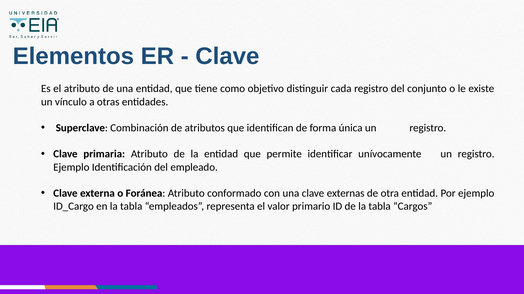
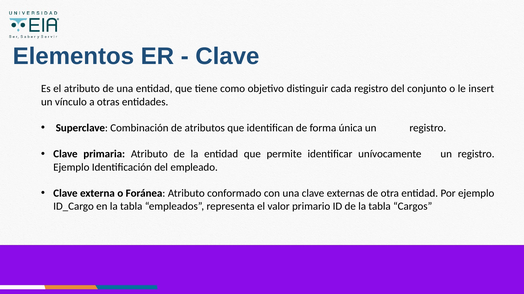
existe: existe -> insert
